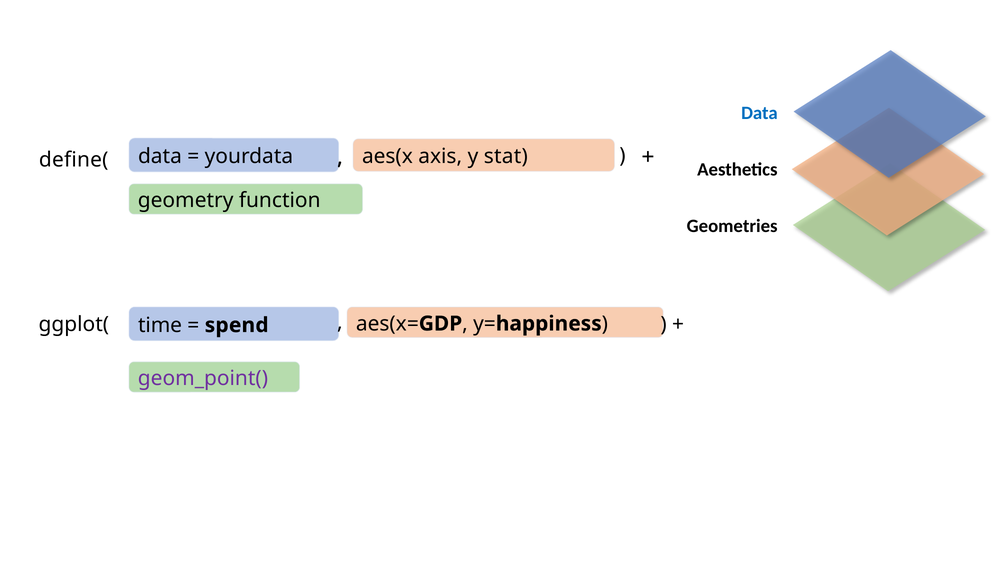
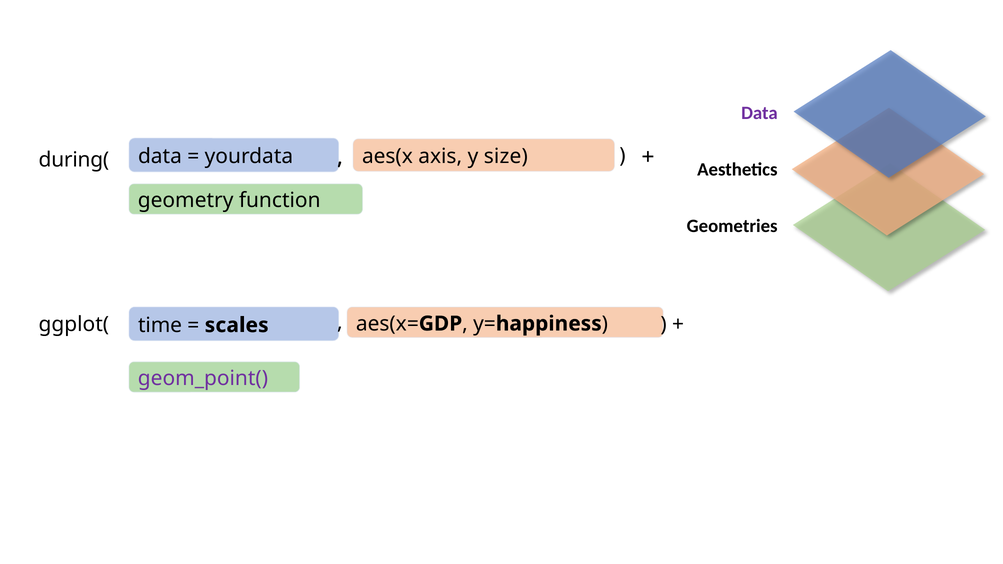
Data at (759, 113) colour: blue -> purple
stat: stat -> size
define(: define( -> during(
spend: spend -> scales
